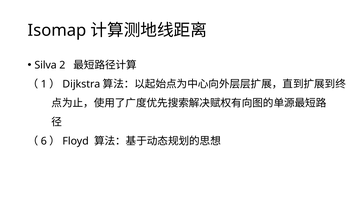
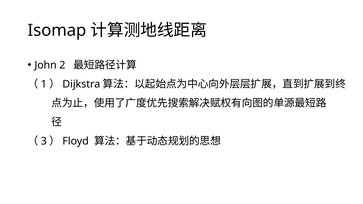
Silva: Silva -> John
6: 6 -> 3
